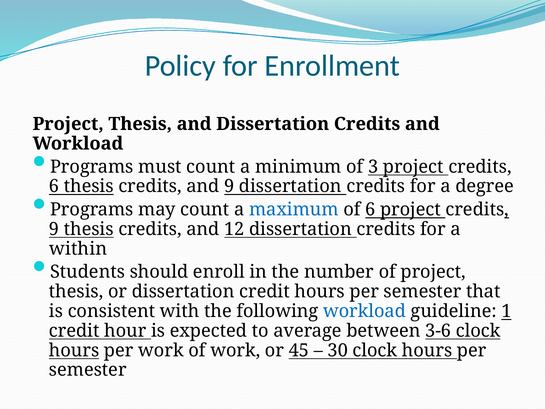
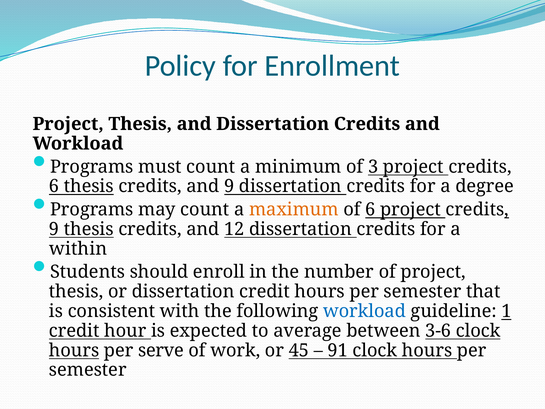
maximum colour: blue -> orange
per work: work -> serve
30: 30 -> 91
